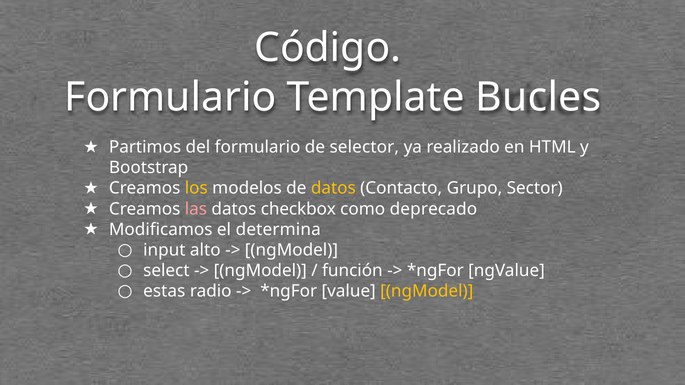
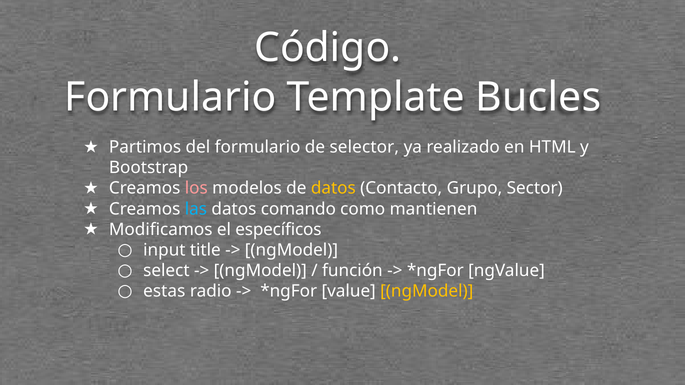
los colour: yellow -> pink
las colour: pink -> light blue
checkbox: checkbox -> comando
deprecado: deprecado -> mantienen
determina: determina -> específicos
alto: alto -> title
